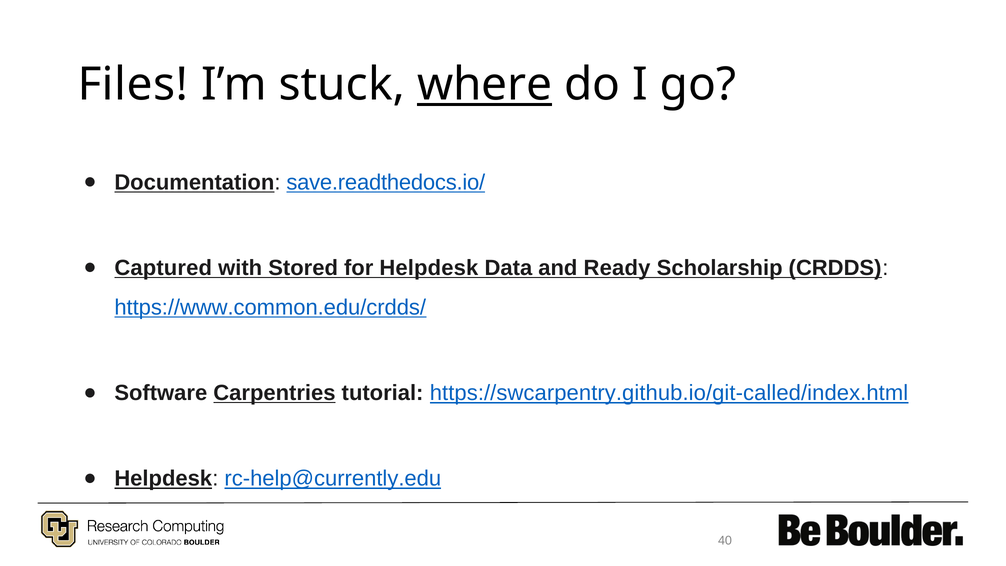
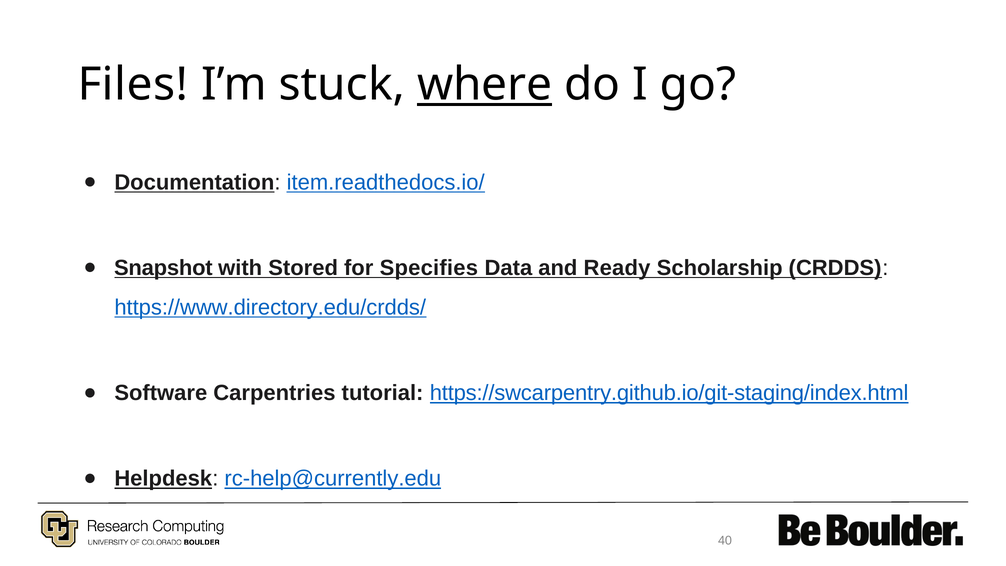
save.readthedocs.io/: save.readthedocs.io/ -> item.readthedocs.io/
Captured: Captured -> Snapshot
for Helpdesk: Helpdesk -> Specifies
https://www.common.edu/crdds/: https://www.common.edu/crdds/ -> https://www.directory.edu/crdds/
Carpentries underline: present -> none
https://swcarpentry.github.io/git-called/index.html: https://swcarpentry.github.io/git-called/index.html -> https://swcarpentry.github.io/git-staging/index.html
